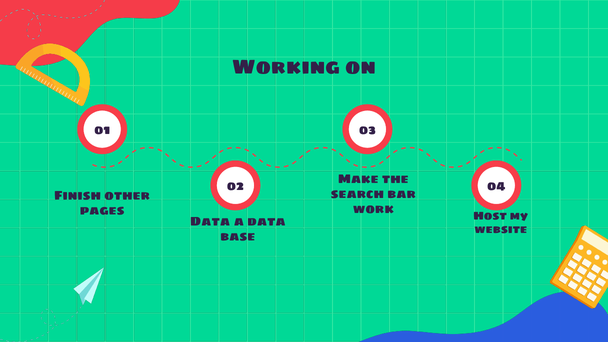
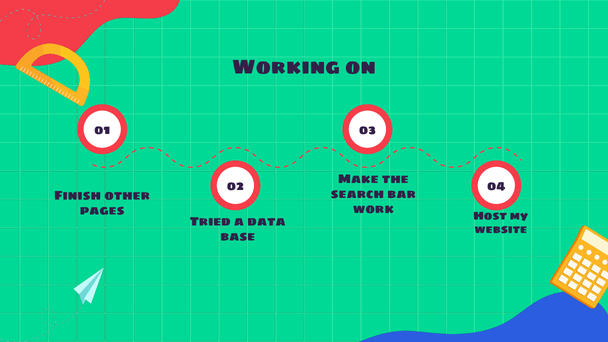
Data at (210, 221): Data -> Tried
